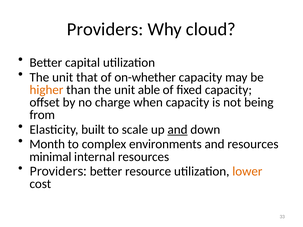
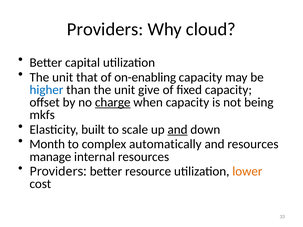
on-whether: on-whether -> on-enabling
higher colour: orange -> blue
able: able -> give
charge underline: none -> present
from: from -> mkfs
environments: environments -> automatically
minimal: minimal -> manage
